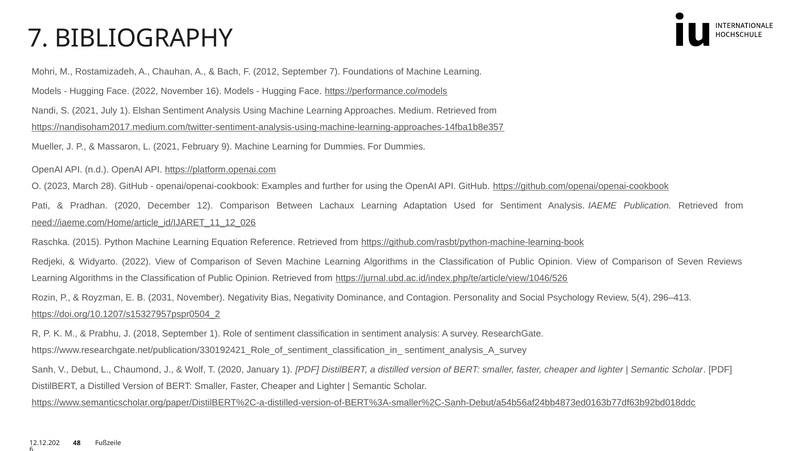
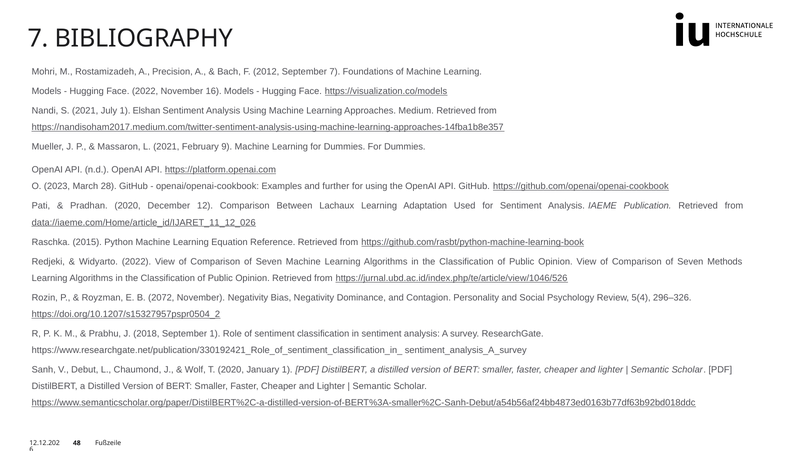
Chauhan: Chauhan -> Precision
https://performance.co/models: https://performance.co/models -> https://visualization.co/models
need://iaeme.com/Home/article_id/IJARET_11_12_026: need://iaeme.com/Home/article_id/IJARET_11_12_026 -> data://iaeme.com/Home/article_id/IJARET_11_12_026
Reviews: Reviews -> Methods
2031: 2031 -> 2072
296–413: 296–413 -> 296–326
